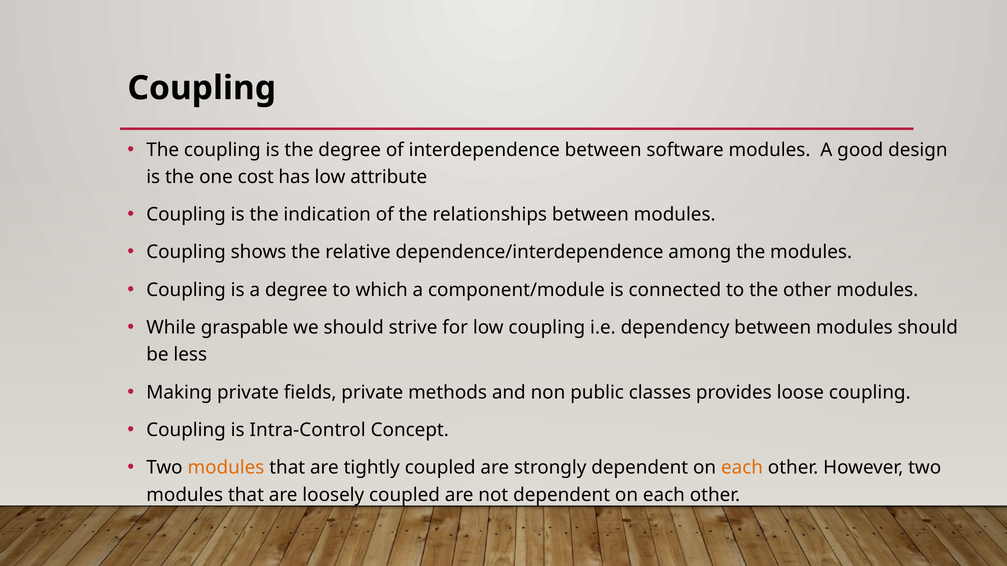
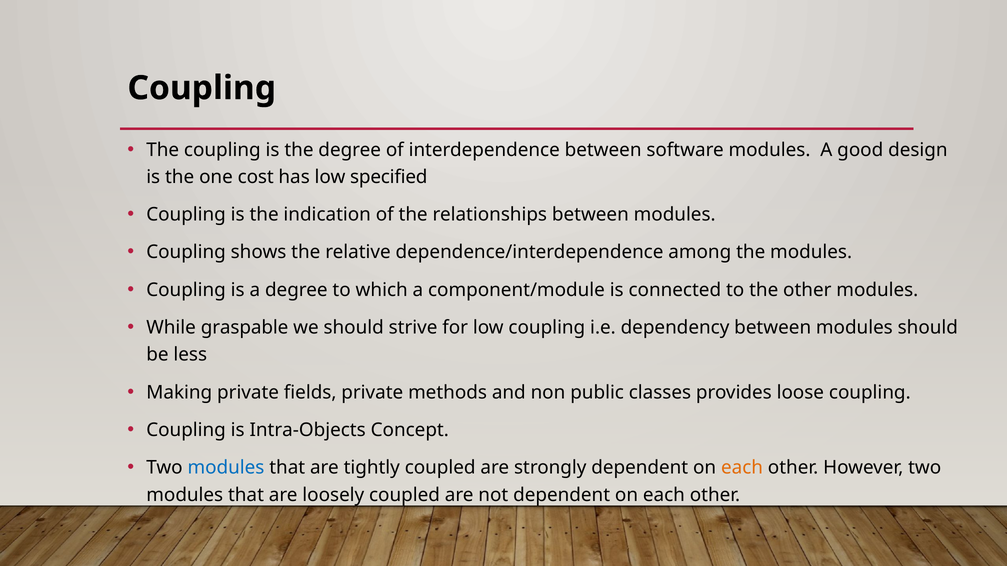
attribute: attribute -> specified
Intra-Control: Intra-Control -> Intra-Objects
modules at (226, 468) colour: orange -> blue
